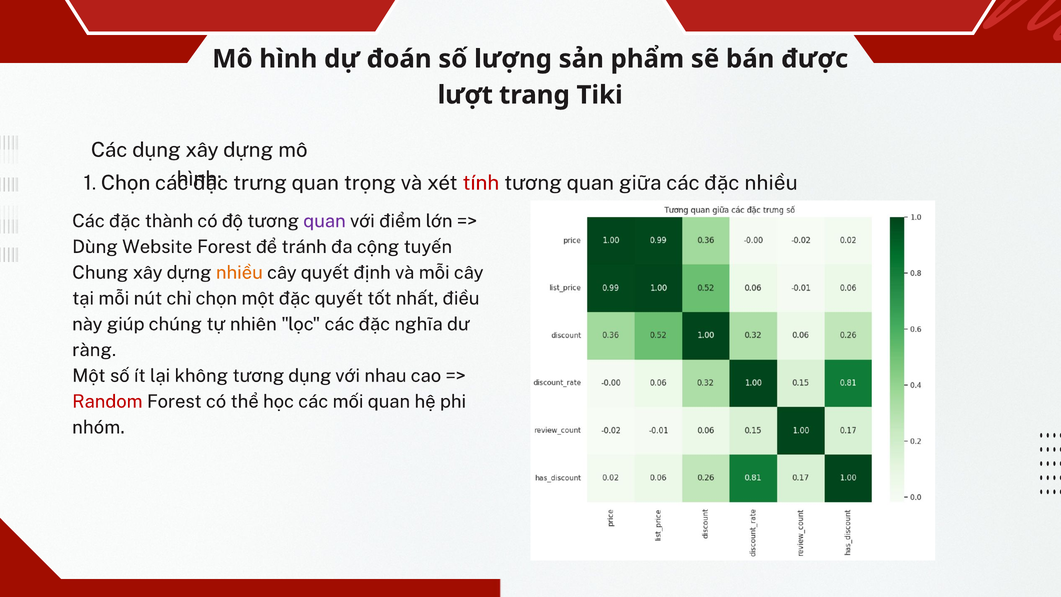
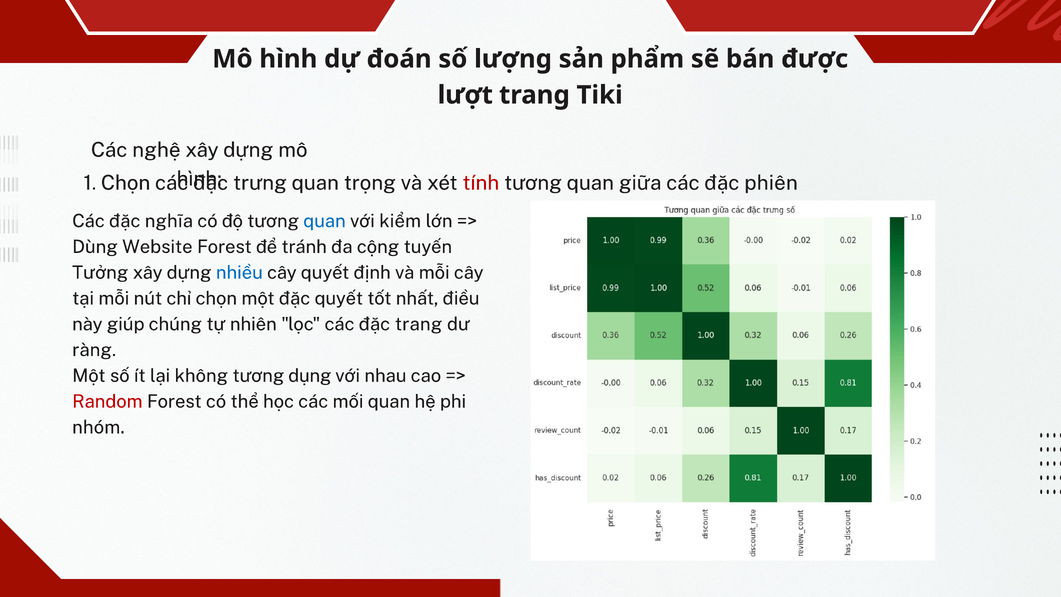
Các dụng: dụng -> nghệ
đặc nhiều: nhiều -> phiên
thành: thành -> nghĩa
quan at (324, 221) colour: purple -> blue
điểm: điểm -> kiểm
Chung: Chung -> Tưởng
nhiều at (239, 273) colour: orange -> blue
đặc nghĩa: nghĩa -> trang
